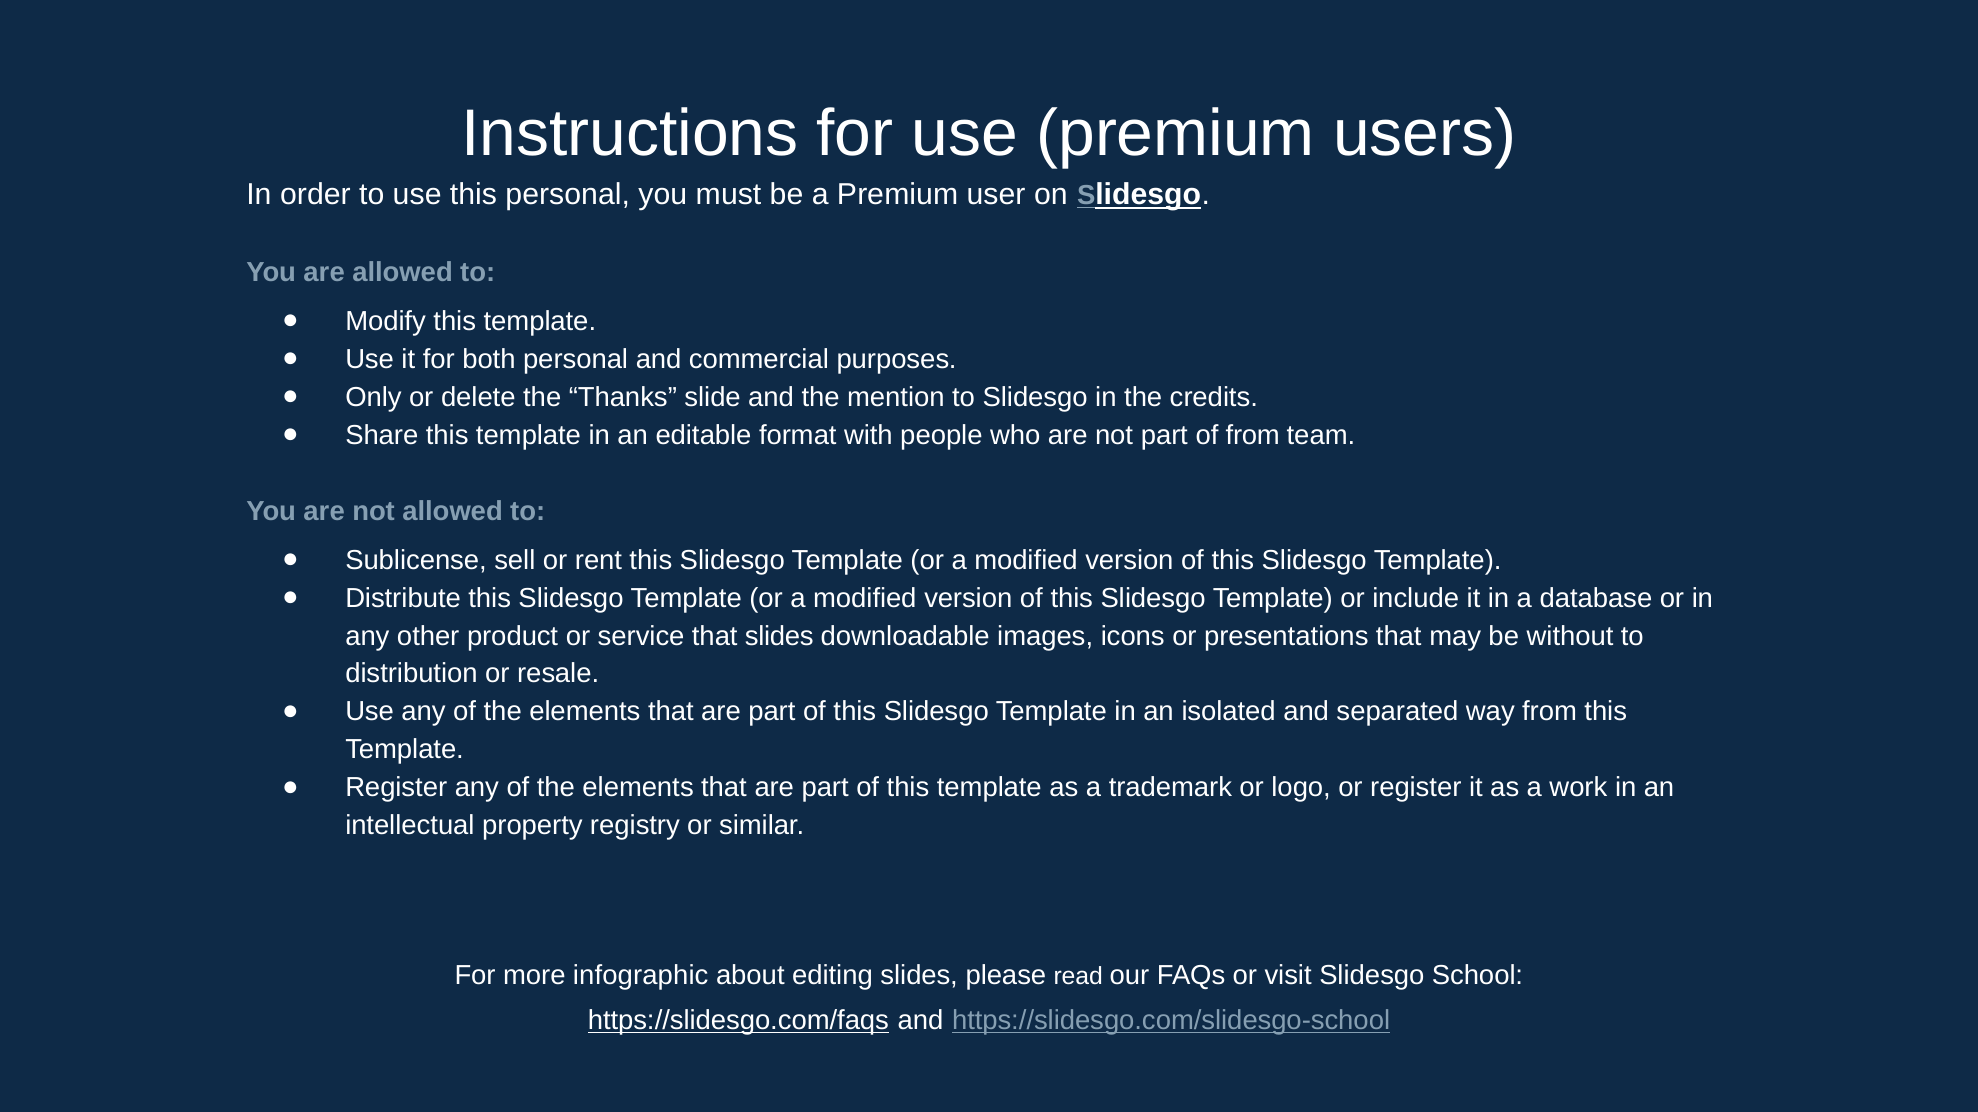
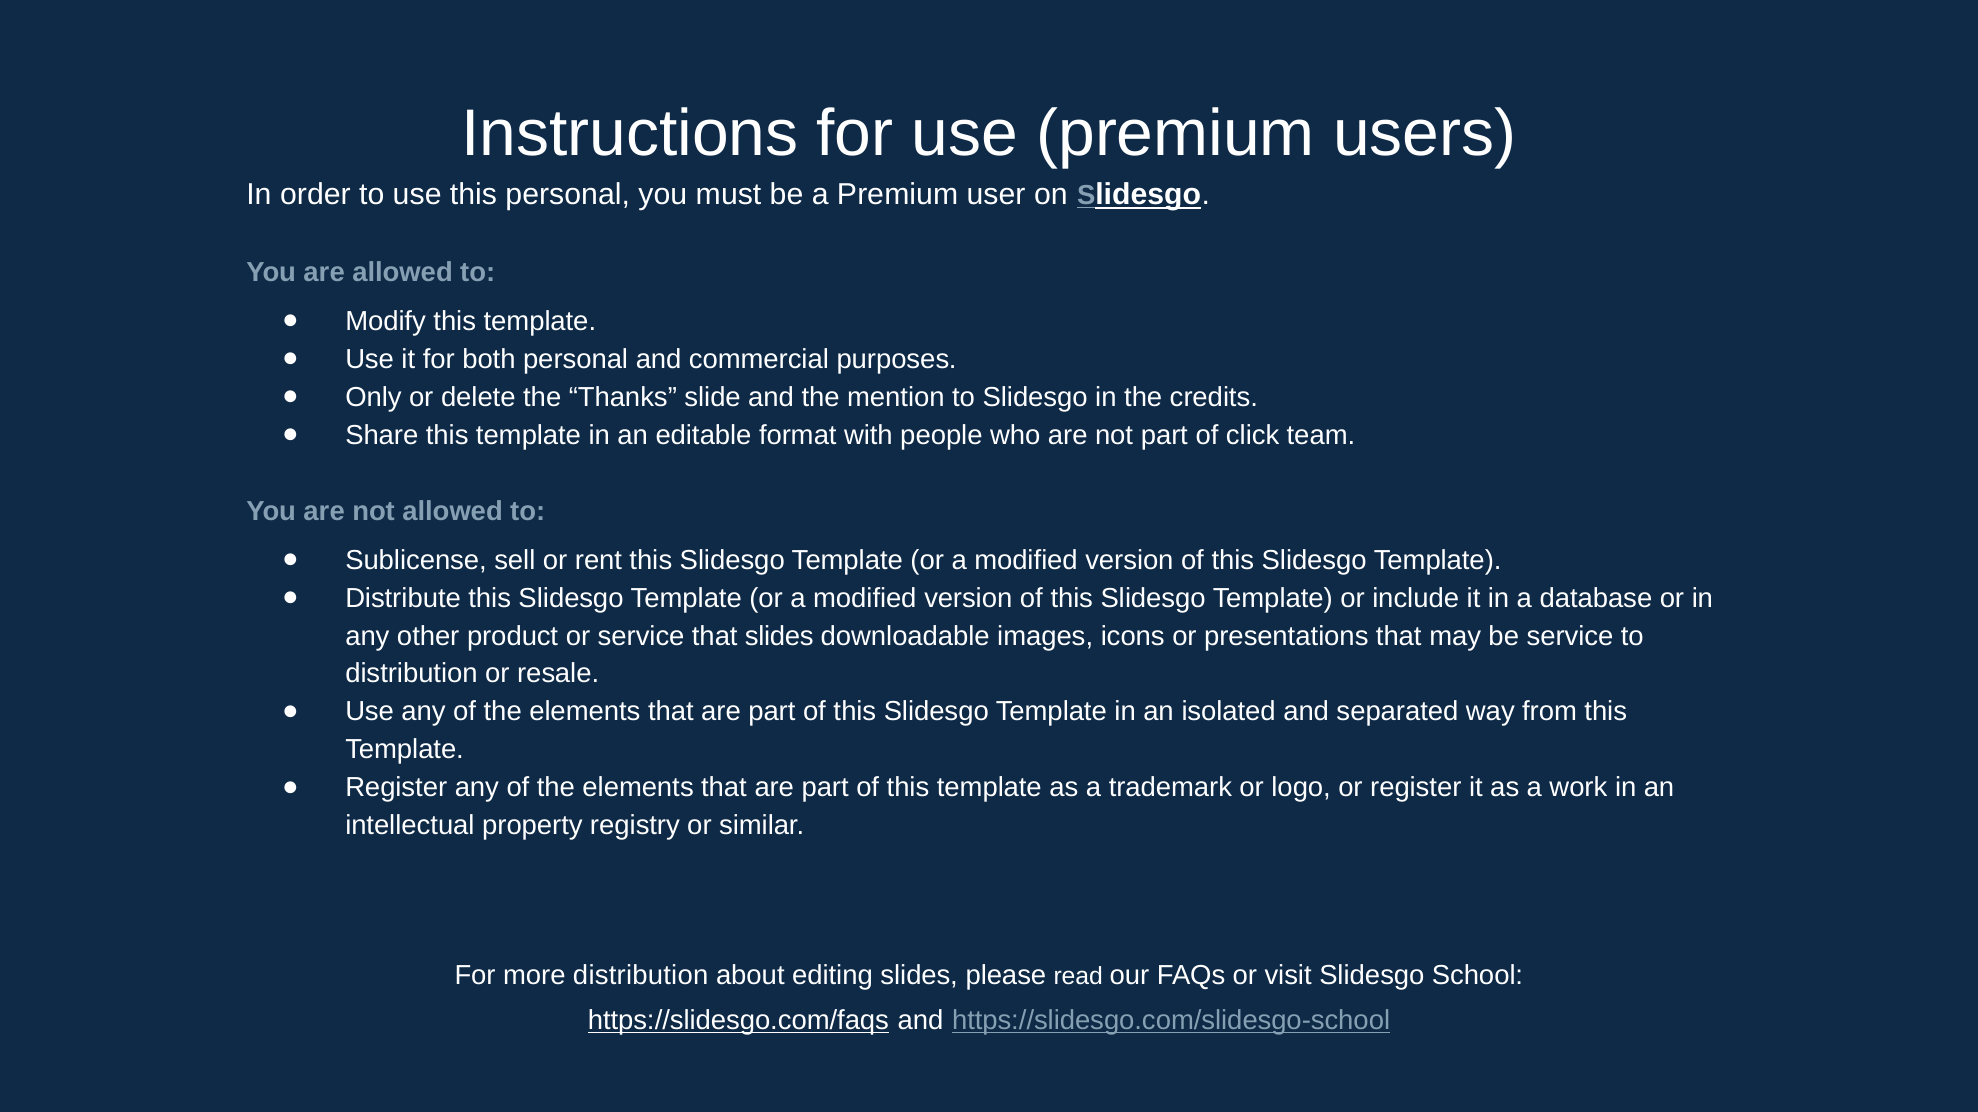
of from: from -> click
be without: without -> service
more infographic: infographic -> distribution
